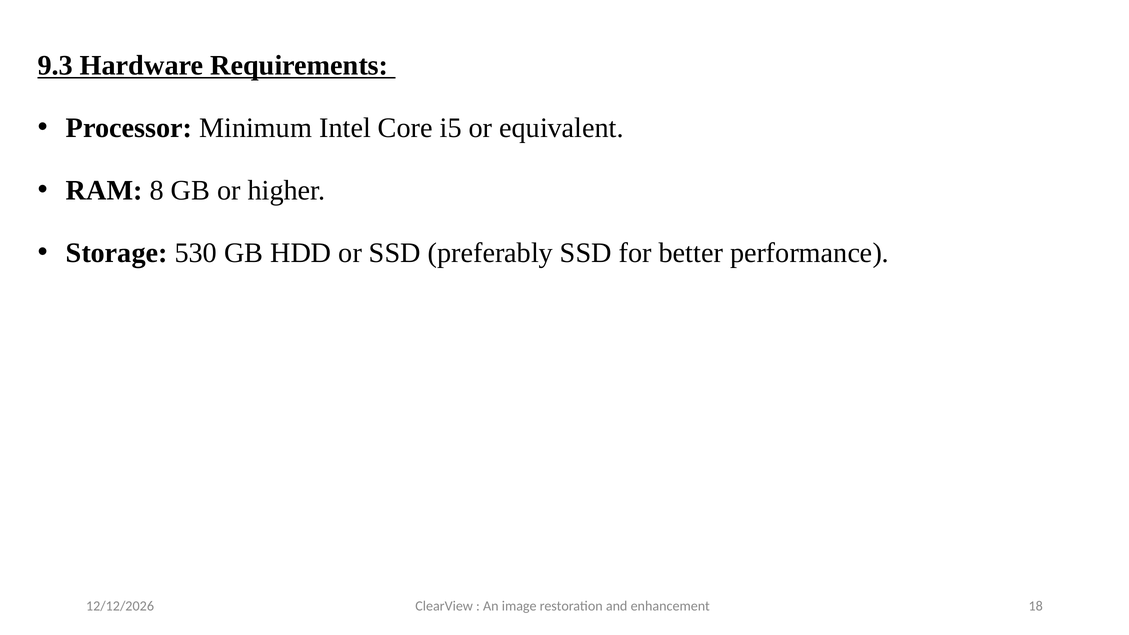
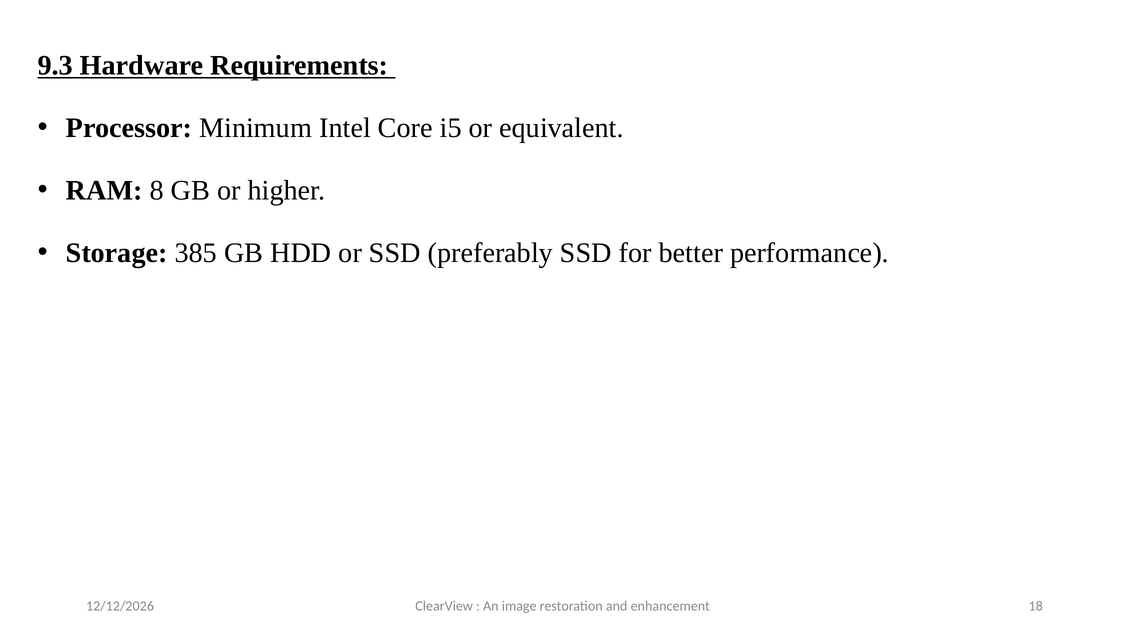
530: 530 -> 385
